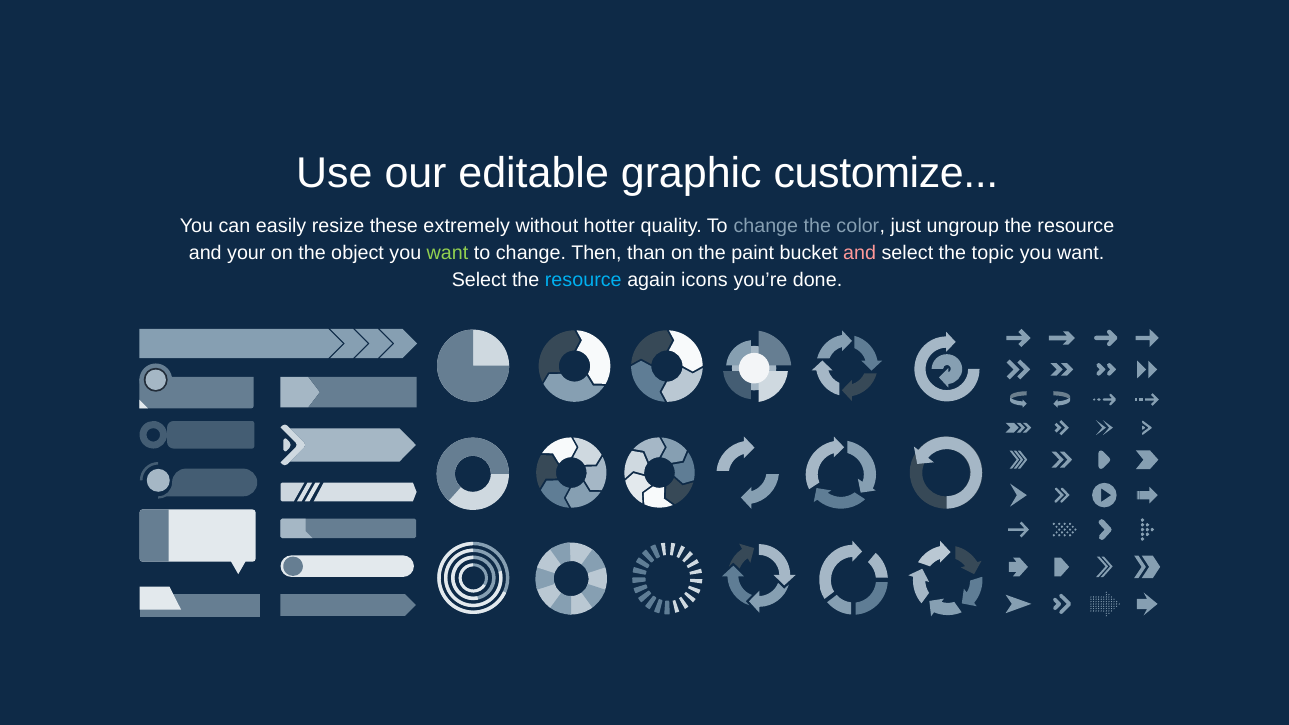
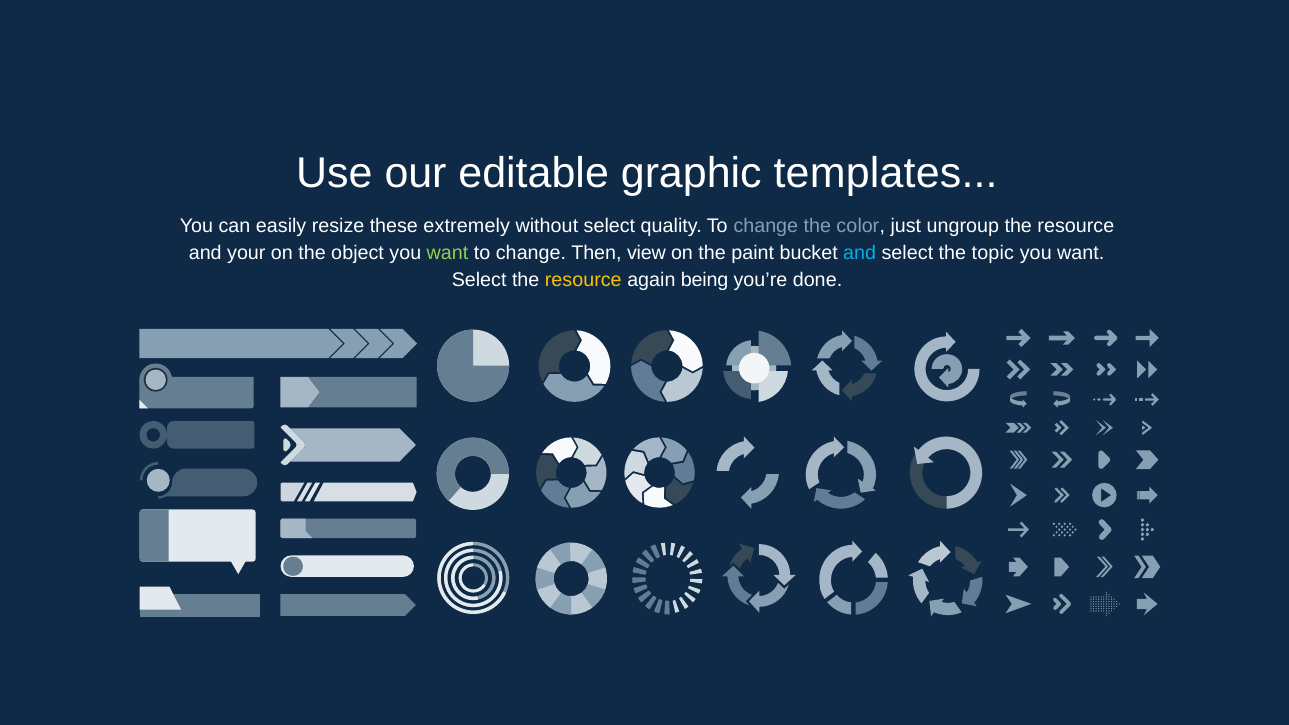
customize: customize -> templates
without hotter: hotter -> select
than: than -> view
and at (860, 253) colour: pink -> light blue
resource at (583, 280) colour: light blue -> yellow
icons: icons -> being
